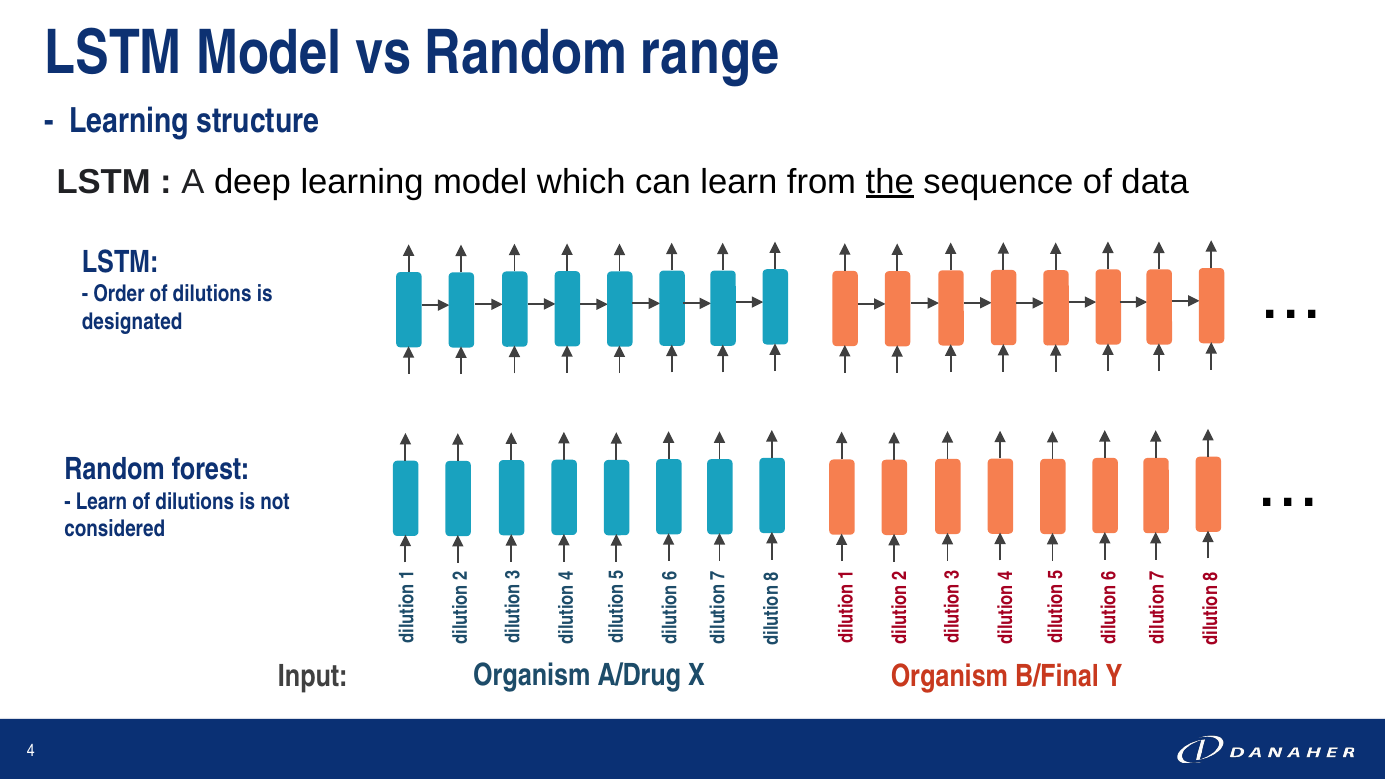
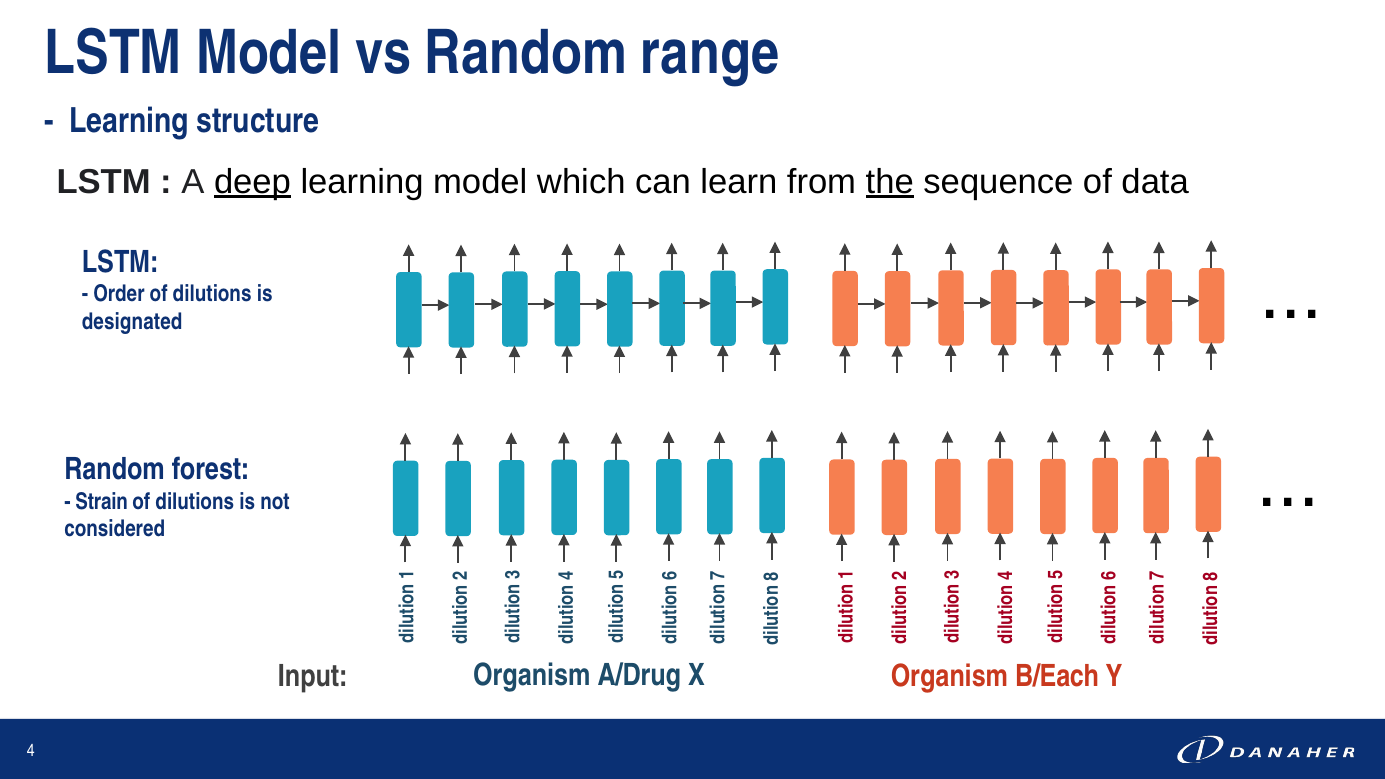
deep underline: none -> present
Learn at (102, 502): Learn -> Strain
B/Final: B/Final -> B/Each
